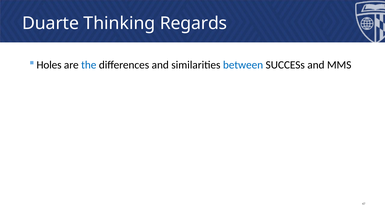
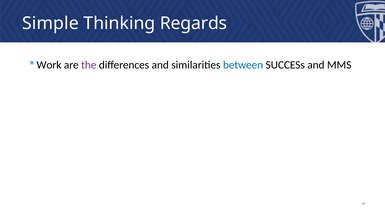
Duarte: Duarte -> Simple
Holes: Holes -> Work
the colour: blue -> purple
